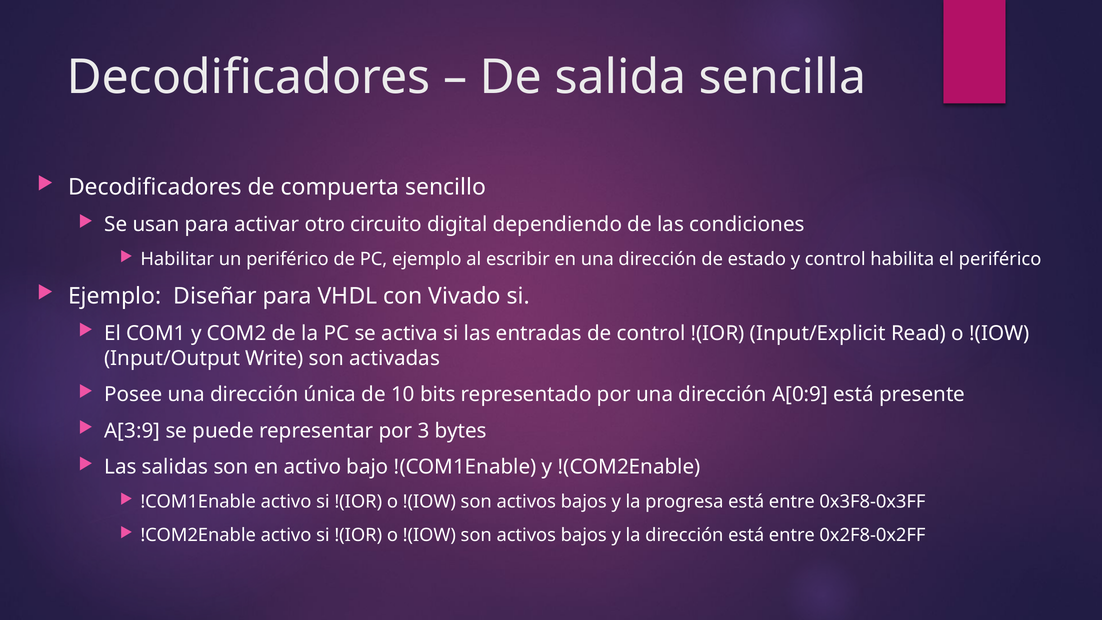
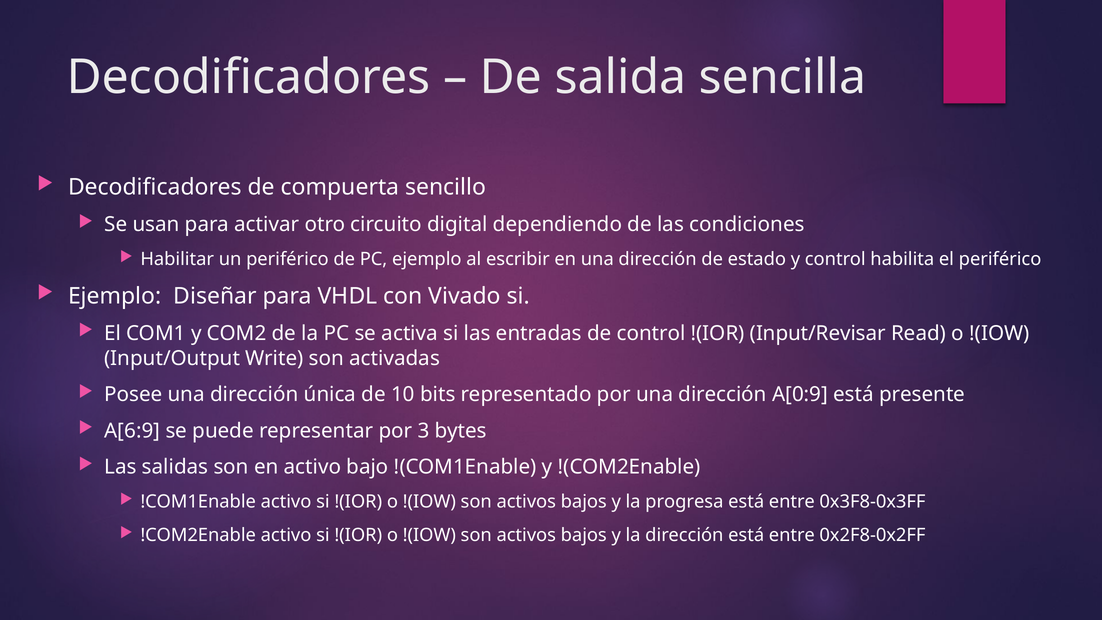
Input/Explicit: Input/Explicit -> Input/Revisar
A[3:9: A[3:9 -> A[6:9
